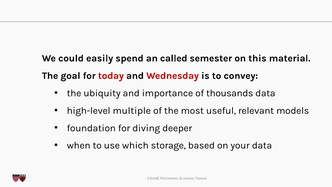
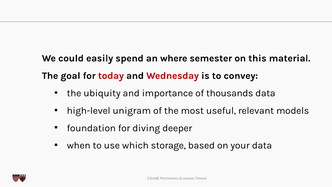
called: called -> where
multiple: multiple -> unigram
